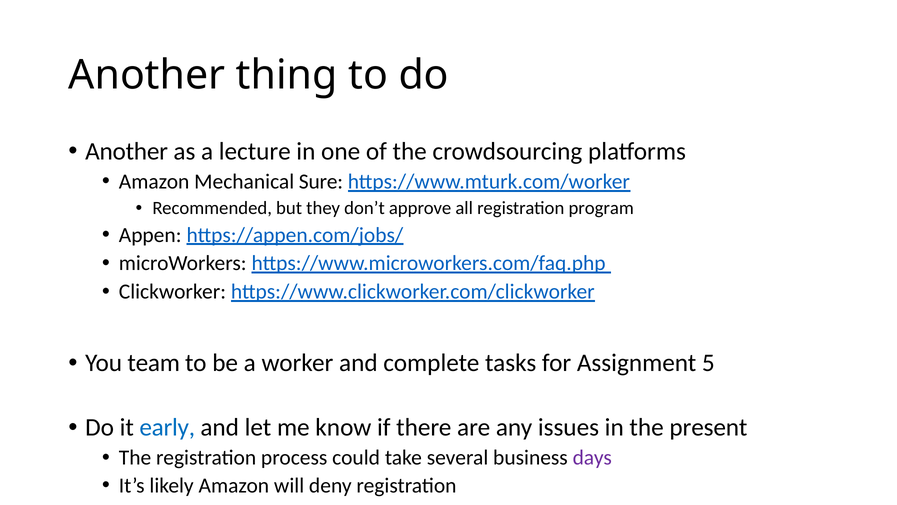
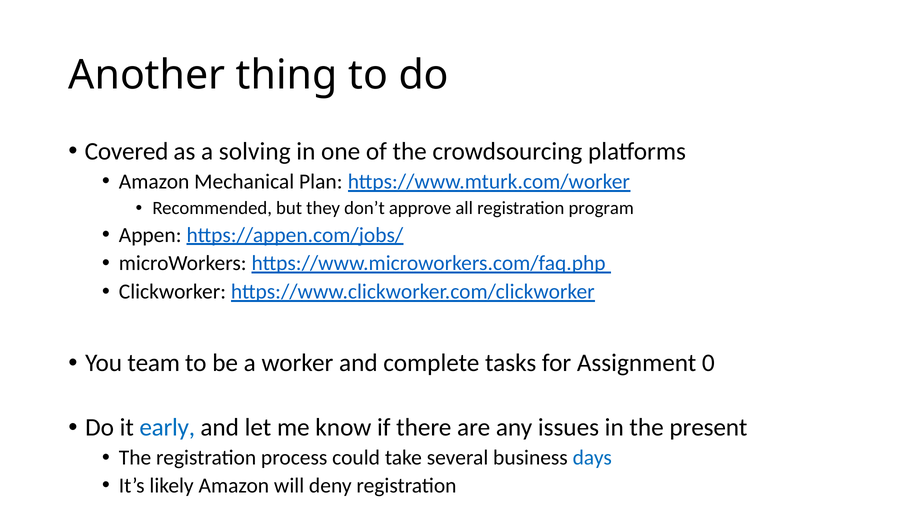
Another at (127, 151): Another -> Covered
lecture: lecture -> solving
Sure: Sure -> Plan
5: 5 -> 0
days colour: purple -> blue
